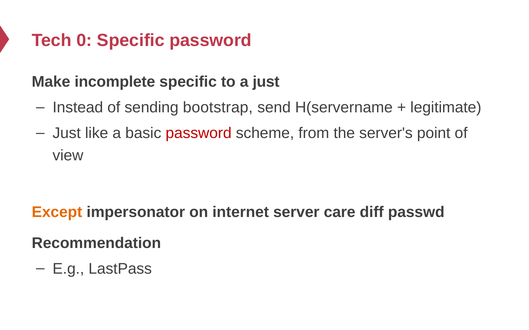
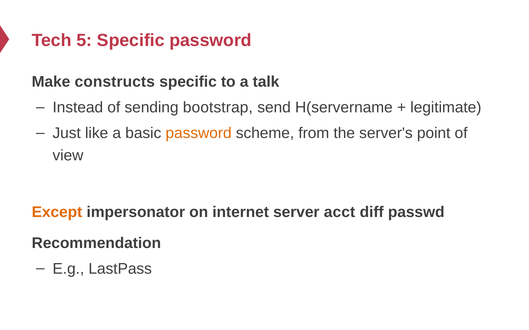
0: 0 -> 5
incomplete: incomplete -> constructs
a just: just -> talk
password at (199, 133) colour: red -> orange
care: care -> acct
